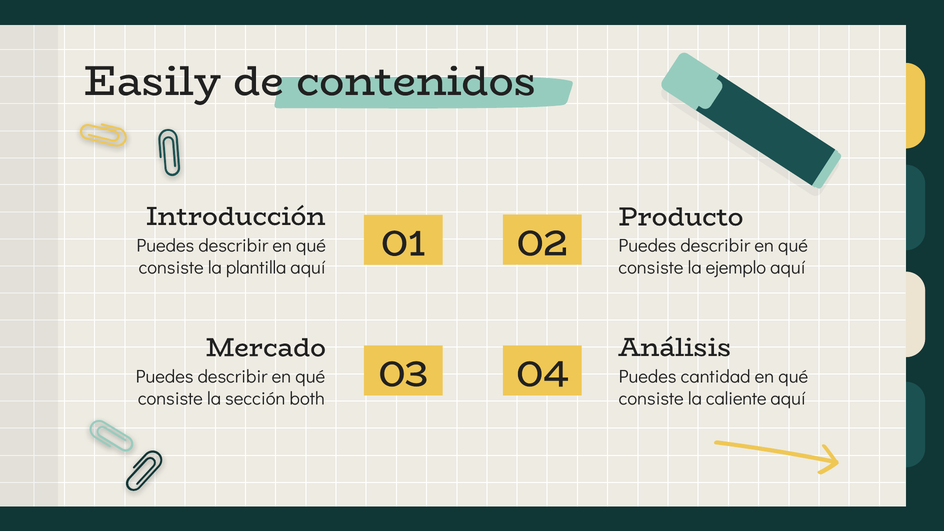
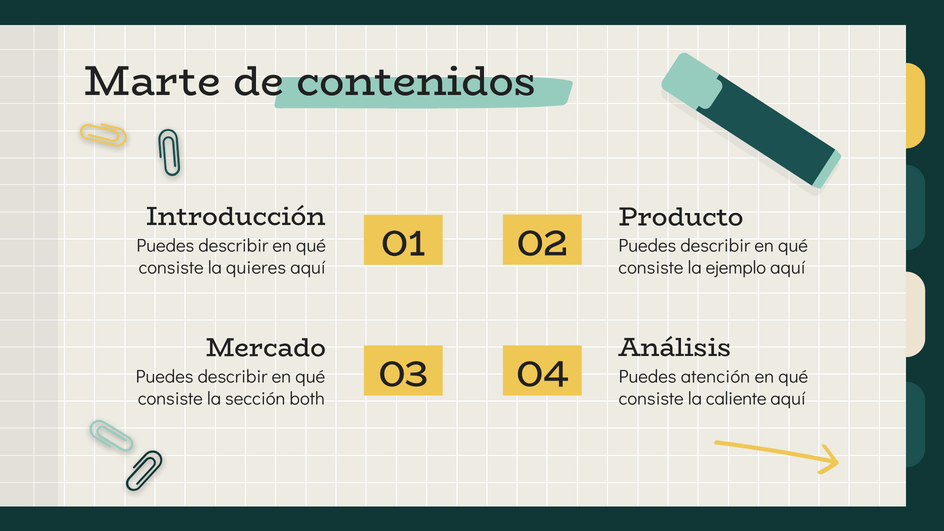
Easily: Easily -> Marte
plantilla: plantilla -> quieres
cantidad: cantidad -> atención
